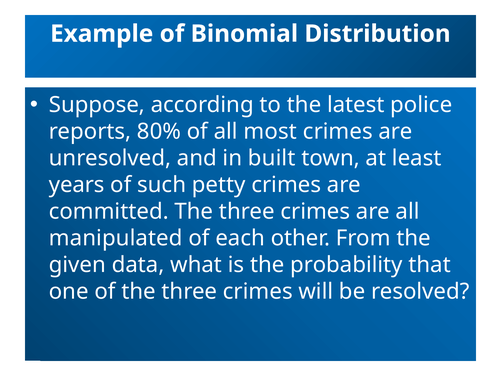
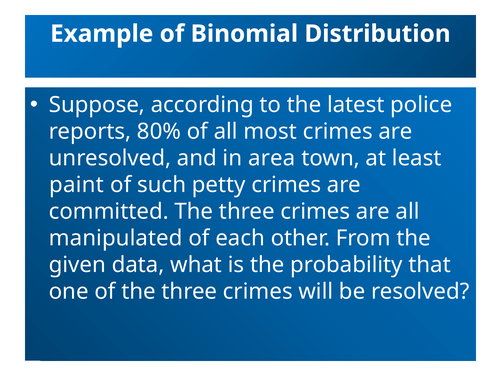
built: built -> area
years: years -> paint
